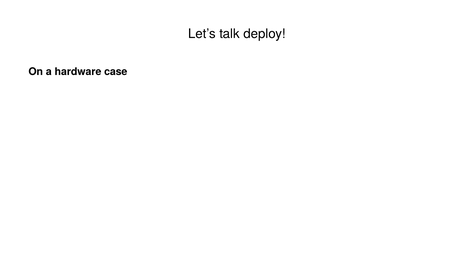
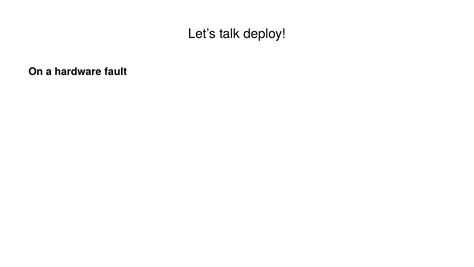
case: case -> fault
